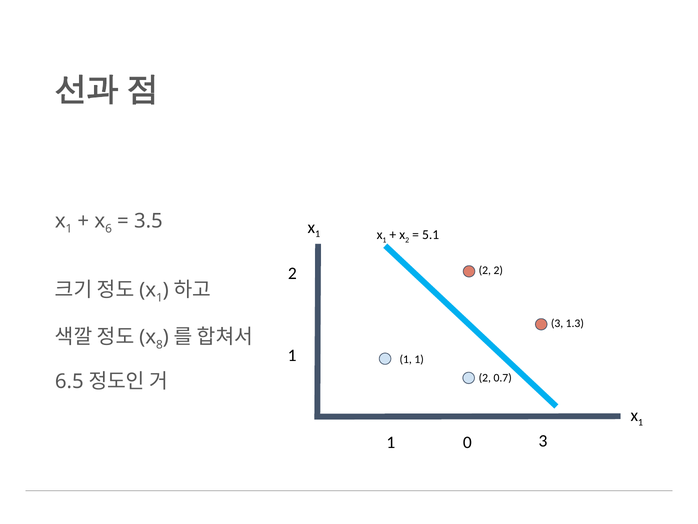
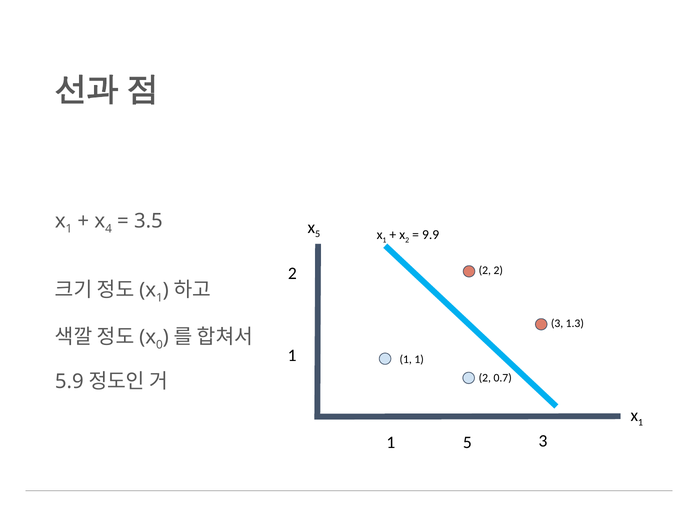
6: 6 -> 4
1 at (318, 234): 1 -> 5
5.1: 5.1 -> 9.9
8: 8 -> 0
6.5: 6.5 -> 5.9
1 0: 0 -> 5
